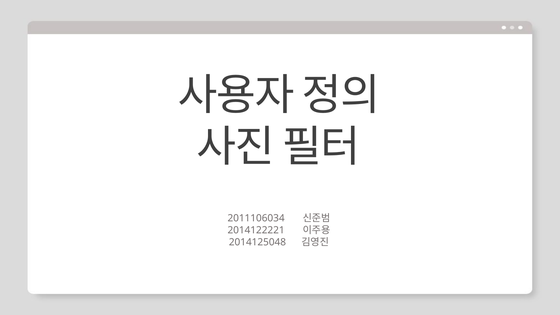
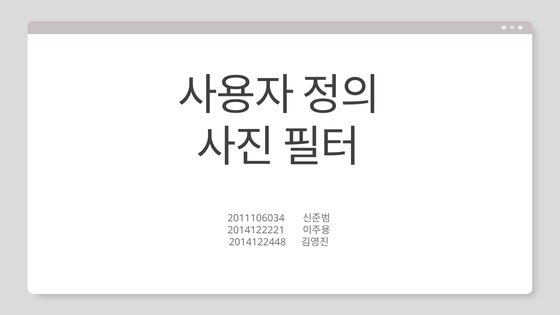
2014125048: 2014125048 -> 2014122448
